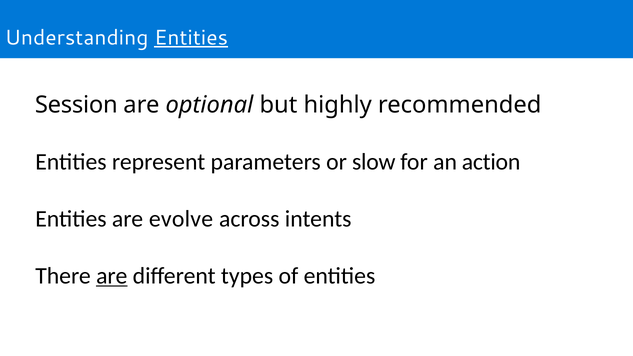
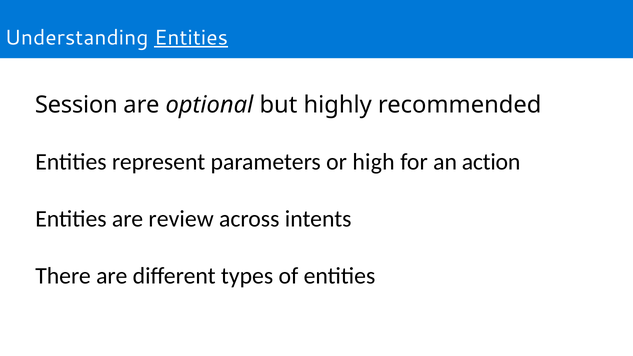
slow: slow -> high
evolve: evolve -> review
are at (112, 276) underline: present -> none
